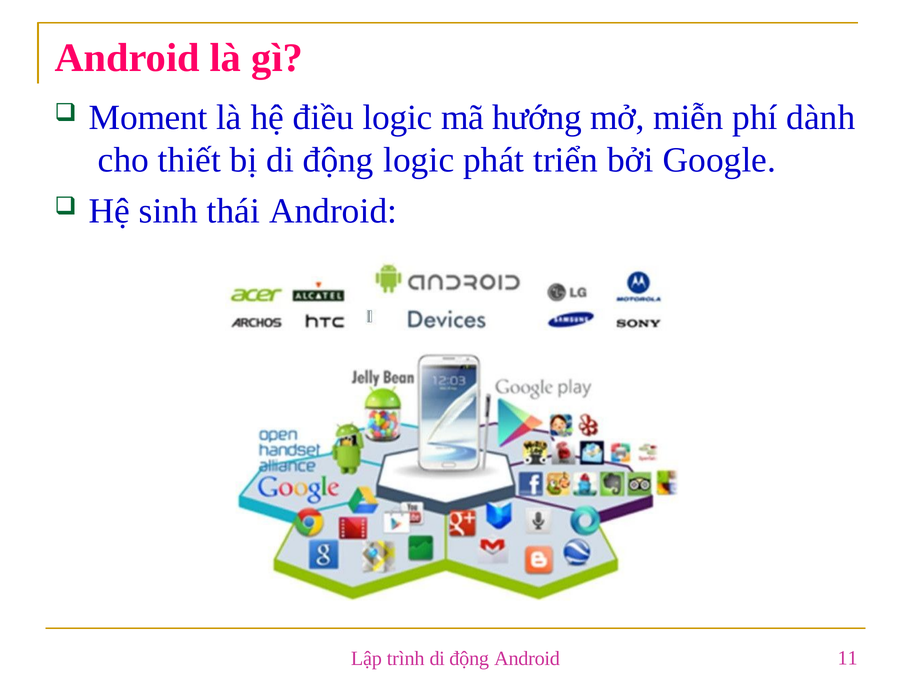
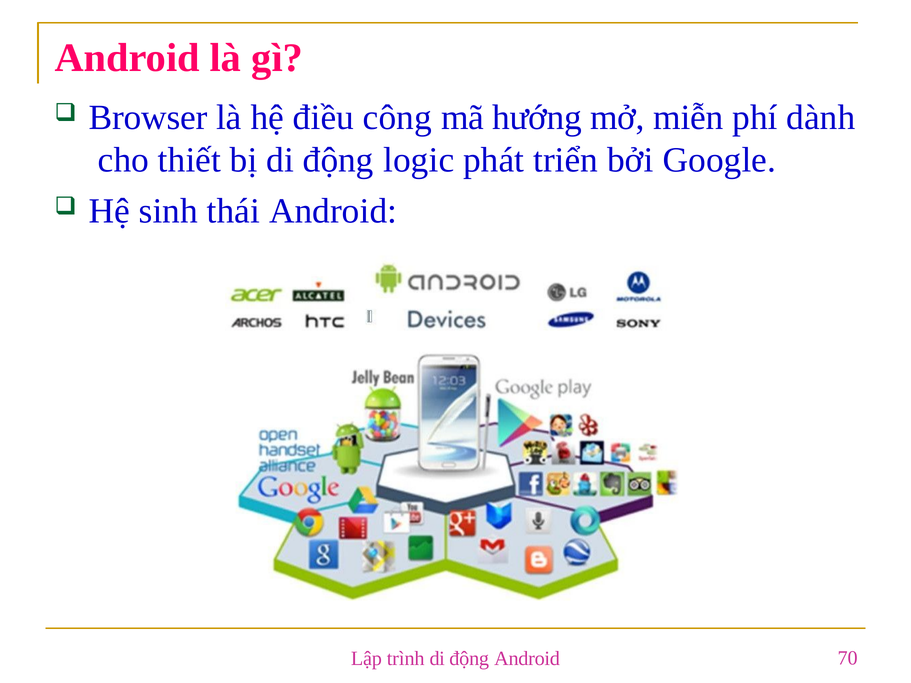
Moment: Moment -> Browser
điều logic: logic -> công
11: 11 -> 70
